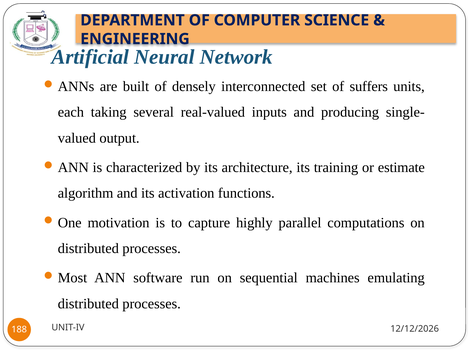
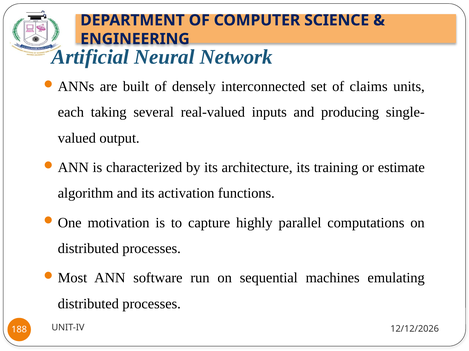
suffers: suffers -> claims
